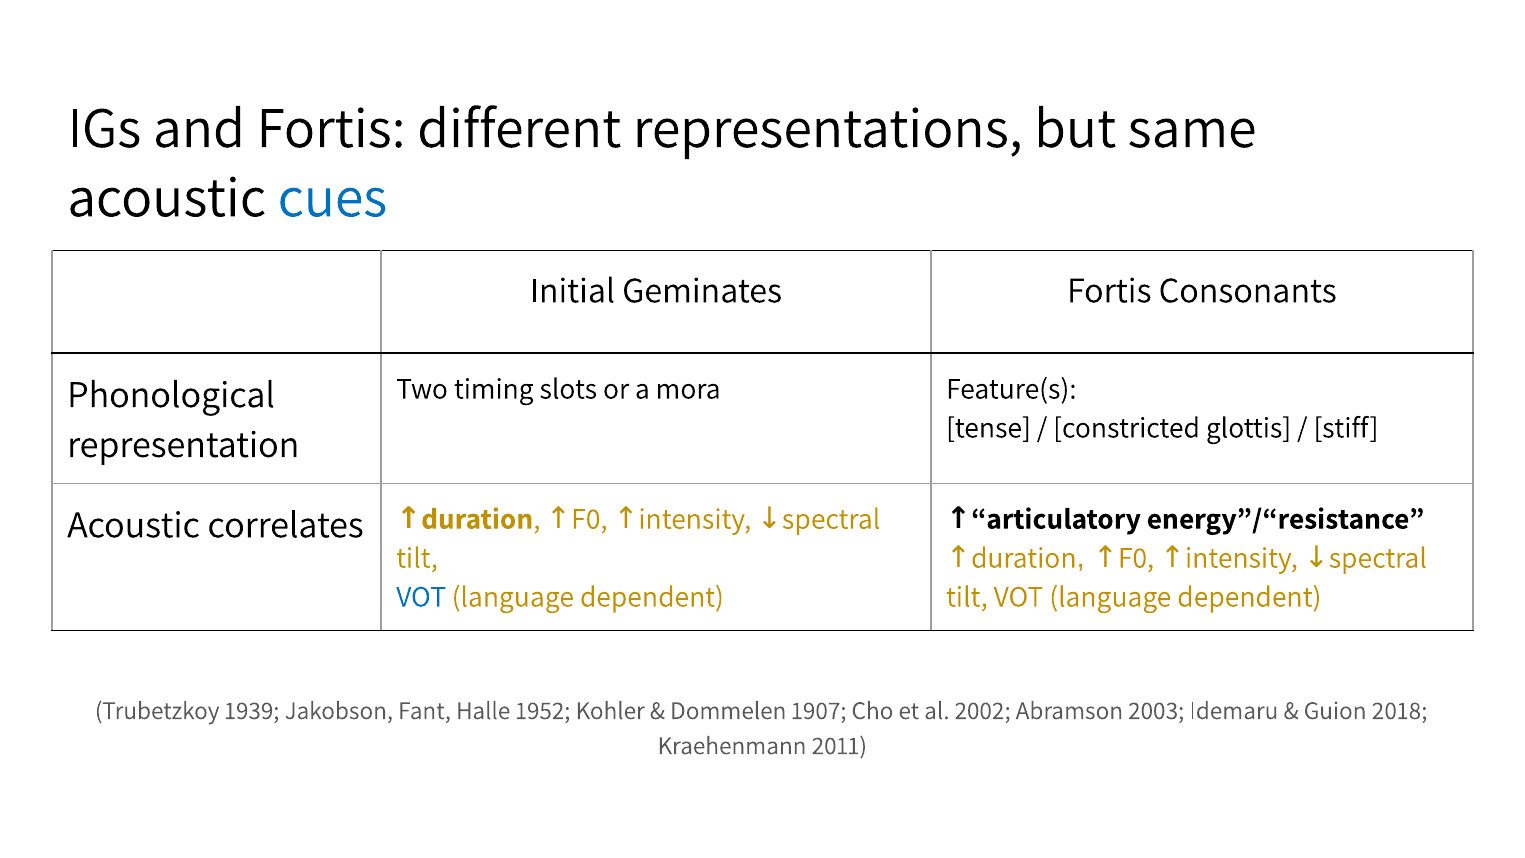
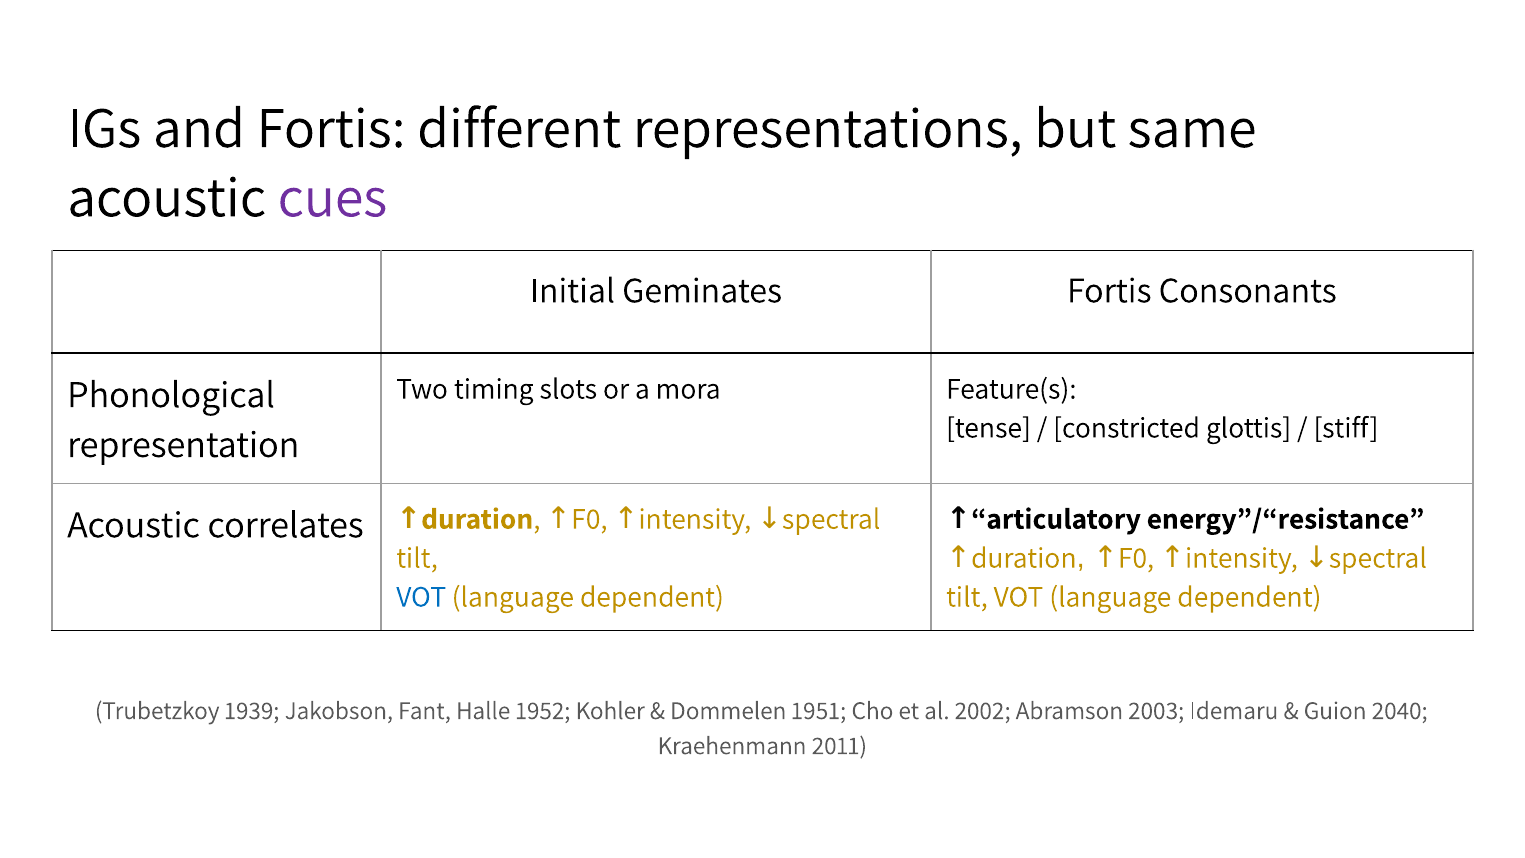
cues colour: blue -> purple
1907: 1907 -> 1951
2018: 2018 -> 2040
